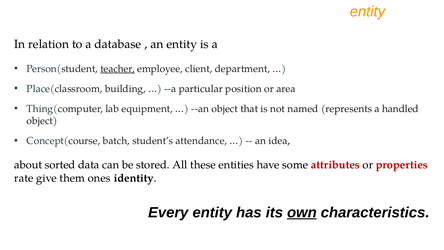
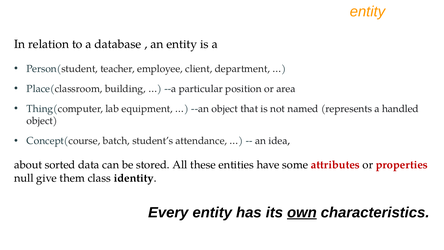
teacher underline: present -> none
rate: rate -> null
ones: ones -> class
